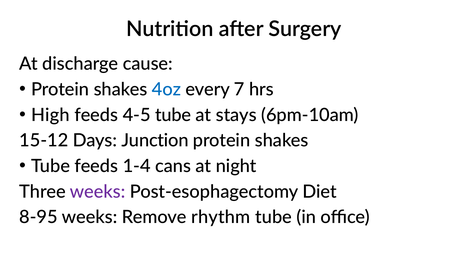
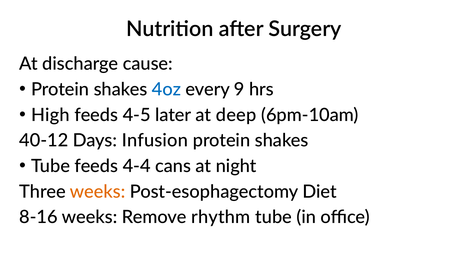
7: 7 -> 9
4-5 tube: tube -> later
stays: stays -> deep
15-12: 15-12 -> 40-12
Junction: Junction -> Infusion
1-4: 1-4 -> 4-4
weeks at (98, 192) colour: purple -> orange
8-95: 8-95 -> 8-16
